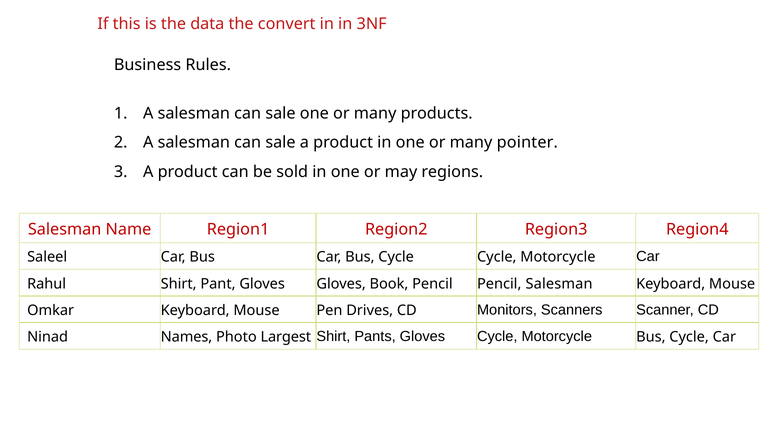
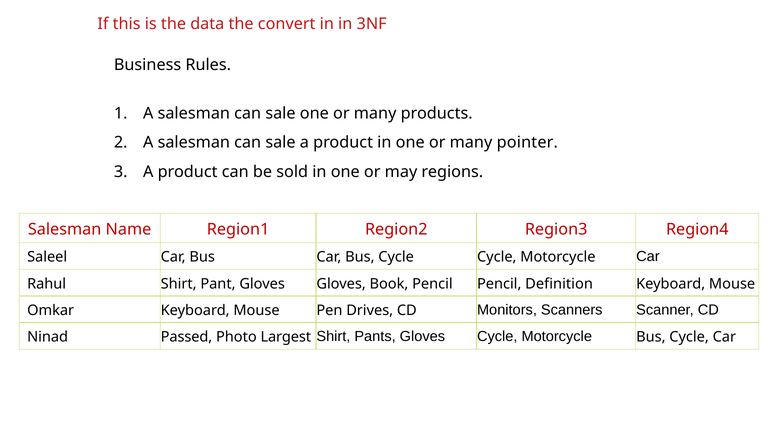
Pencil Salesman: Salesman -> Definition
Names: Names -> Passed
